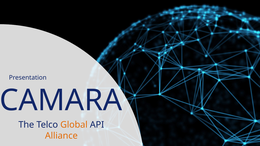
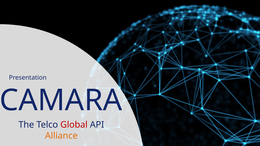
Global colour: orange -> red
